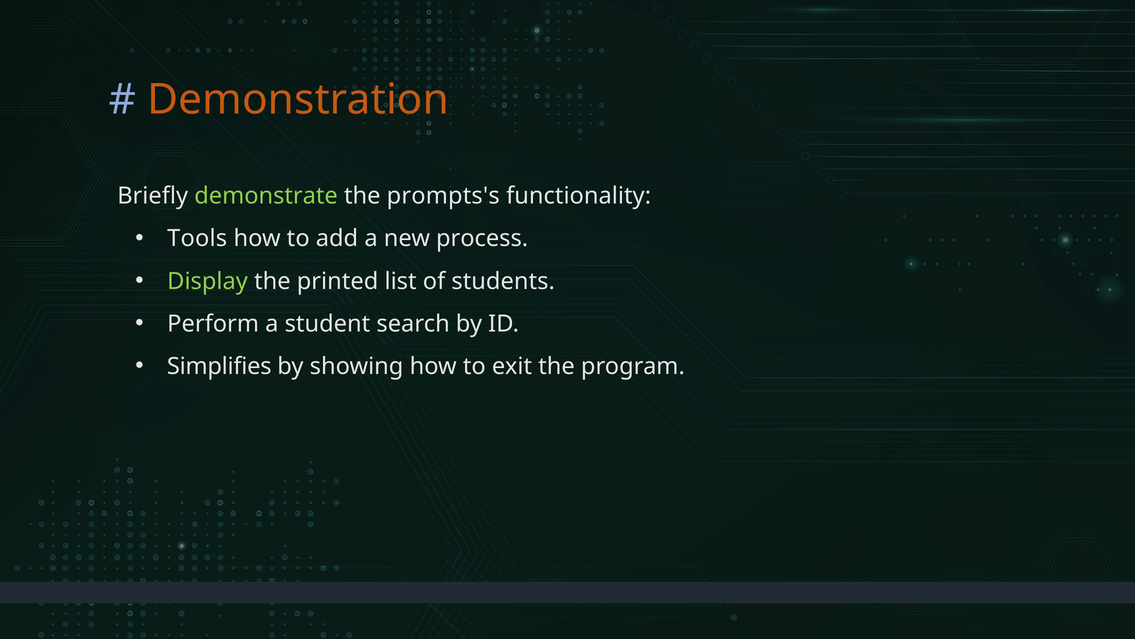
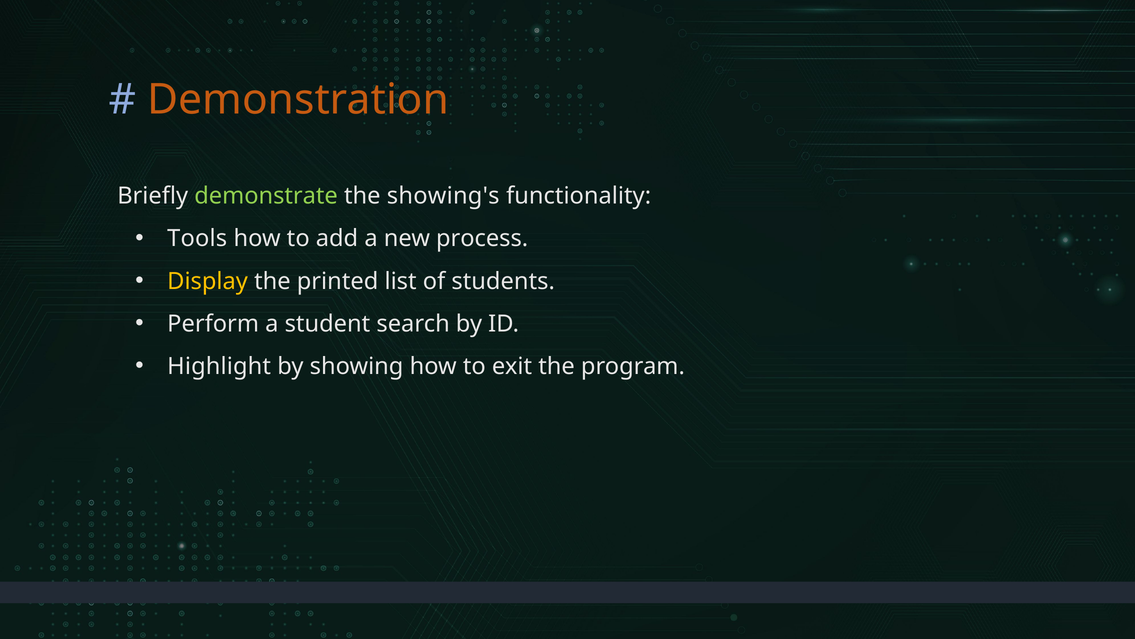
prompts's: prompts's -> showing's
Display colour: light green -> yellow
Simplifies: Simplifies -> Highlight
